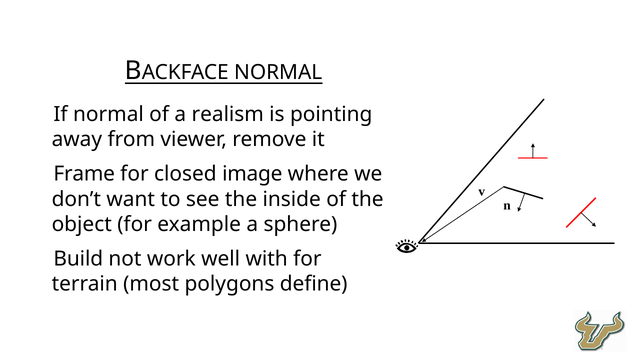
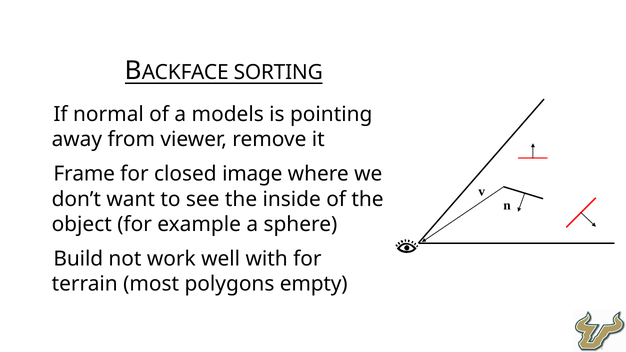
NORMAL at (278, 73): NORMAL -> SORTING
realism: realism -> models
define: define -> empty
